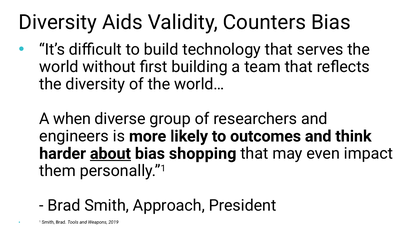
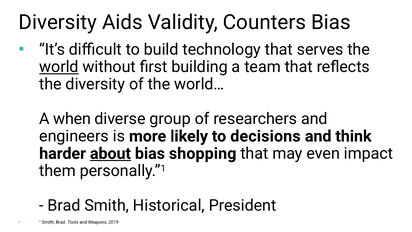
world underline: none -> present
outcomes: outcomes -> decisions
Approach: Approach -> Historical
